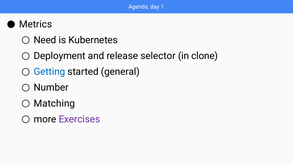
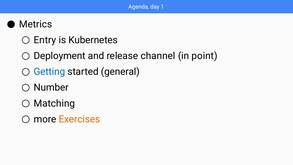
Need: Need -> Entry
selector: selector -> channel
clone: clone -> point
Exercises colour: purple -> orange
